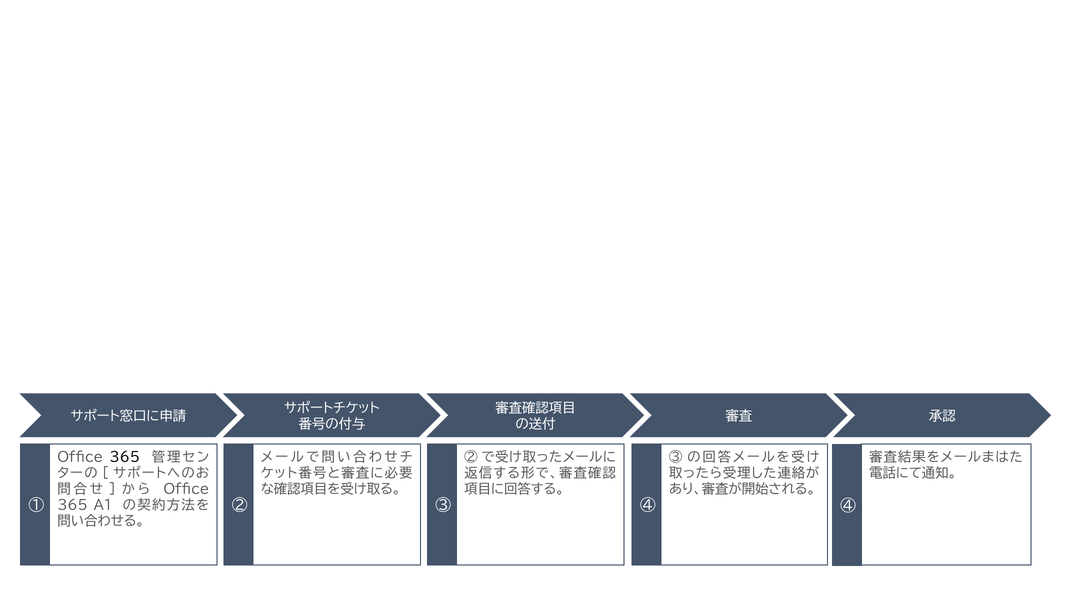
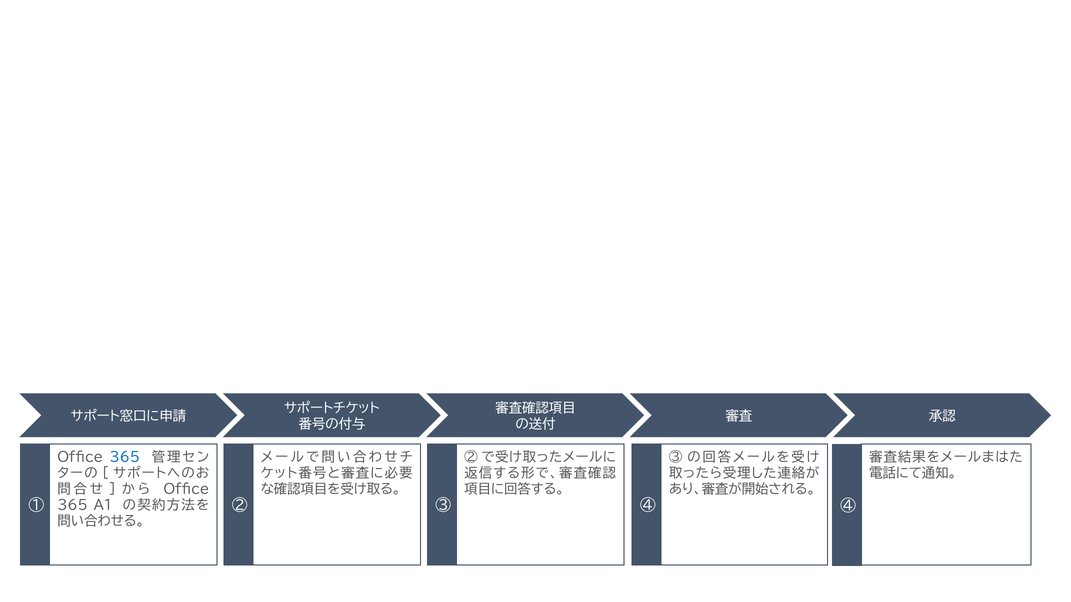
365 at (125, 457) colour: black -> blue
